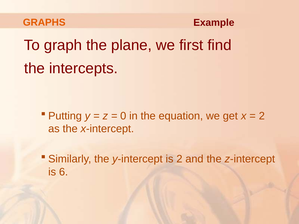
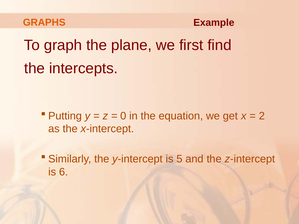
is 2: 2 -> 5
